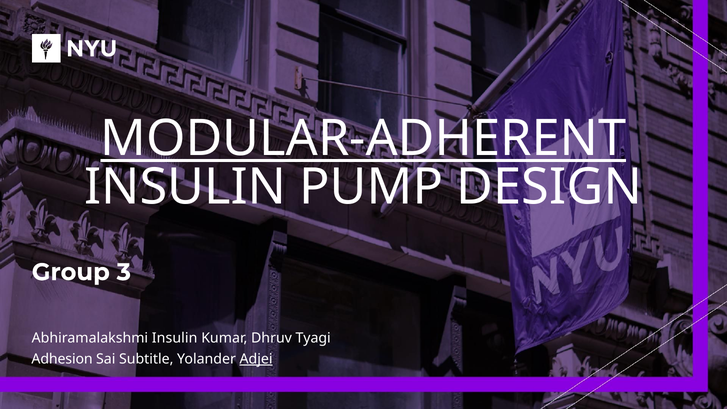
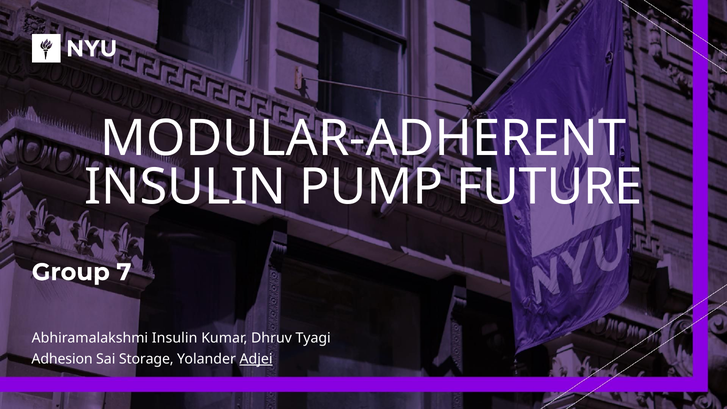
MODULAR-ADHERENT underline: present -> none
DESIGN: DESIGN -> FUTURE
3: 3 -> 7
Subtitle: Subtitle -> Storage
